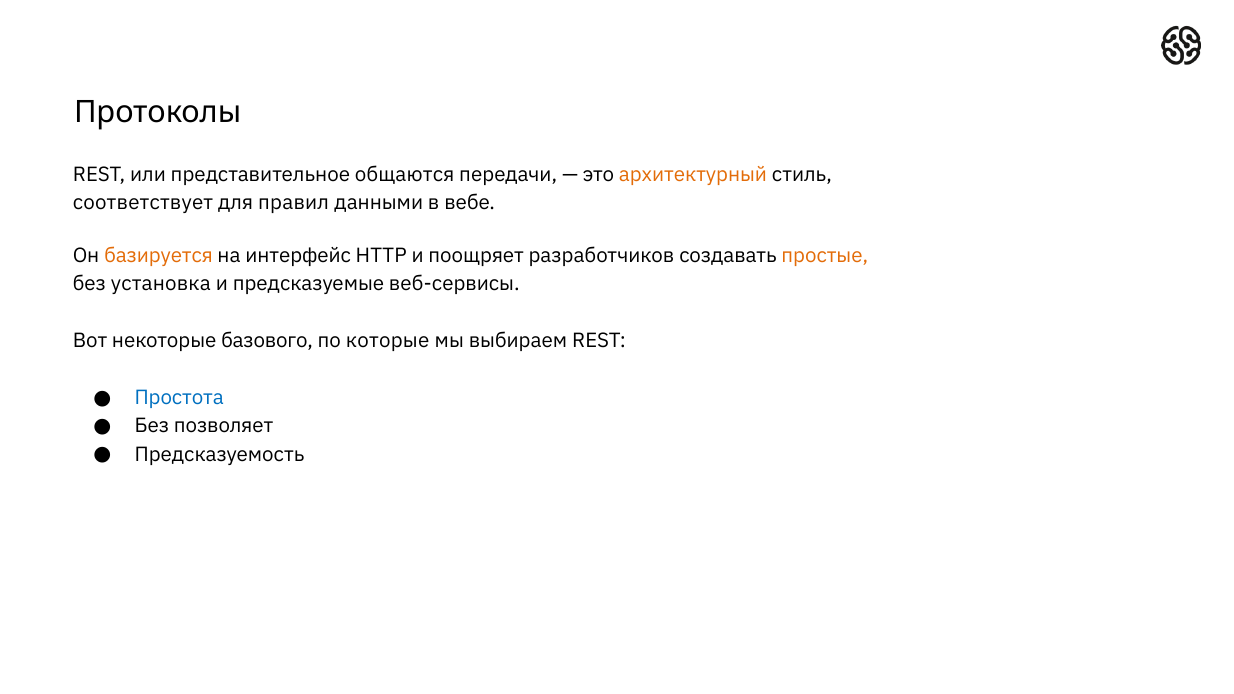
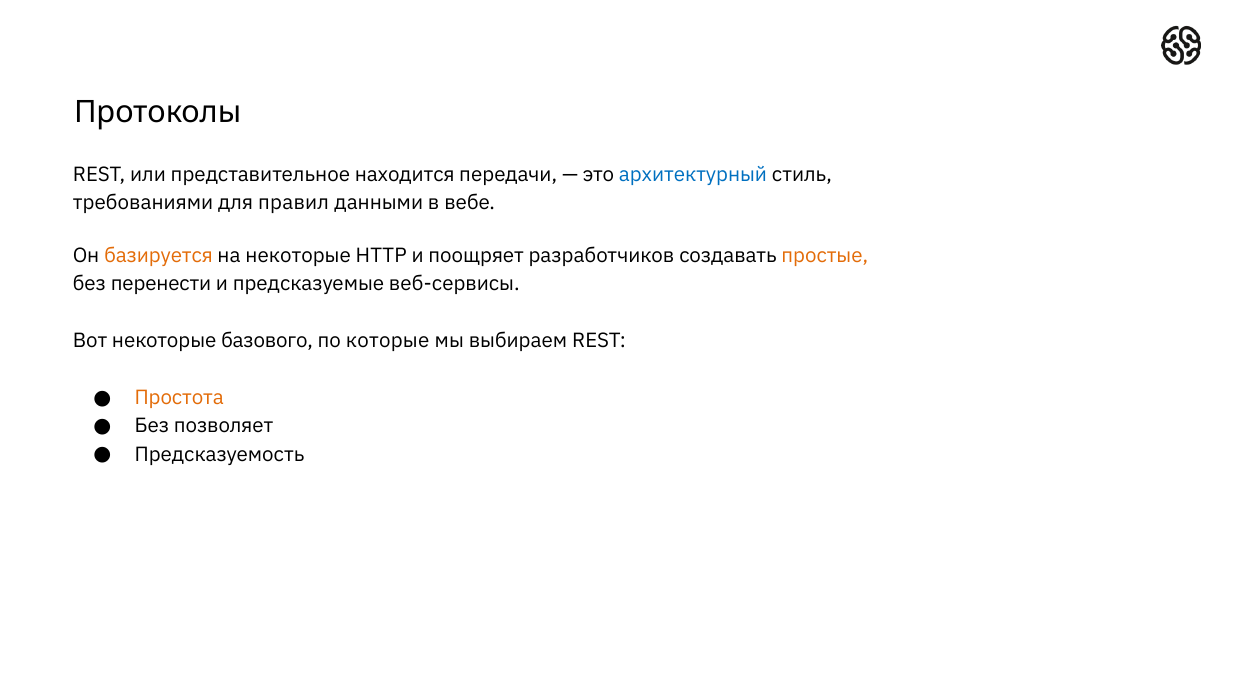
общаются: общаются -> находится
архитектурный colour: orange -> blue
соответствует: соответствует -> требованиями
на интерфейс: интерфейс -> некоторые
установка: установка -> перенести
Простота colour: blue -> orange
